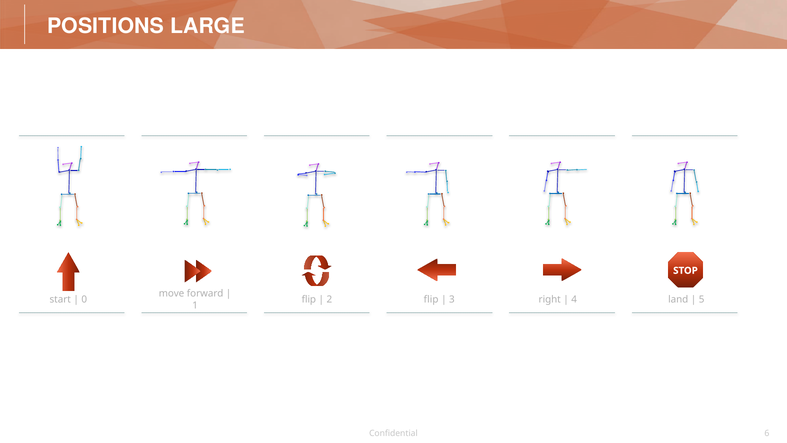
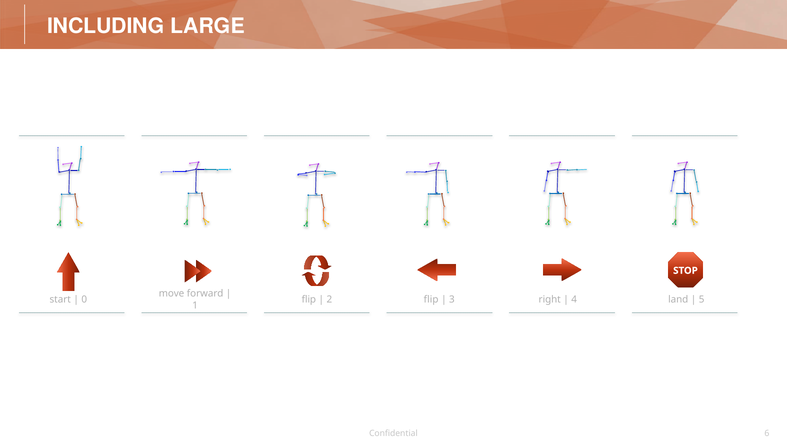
POSITIONS: POSITIONS -> INCLUDING
